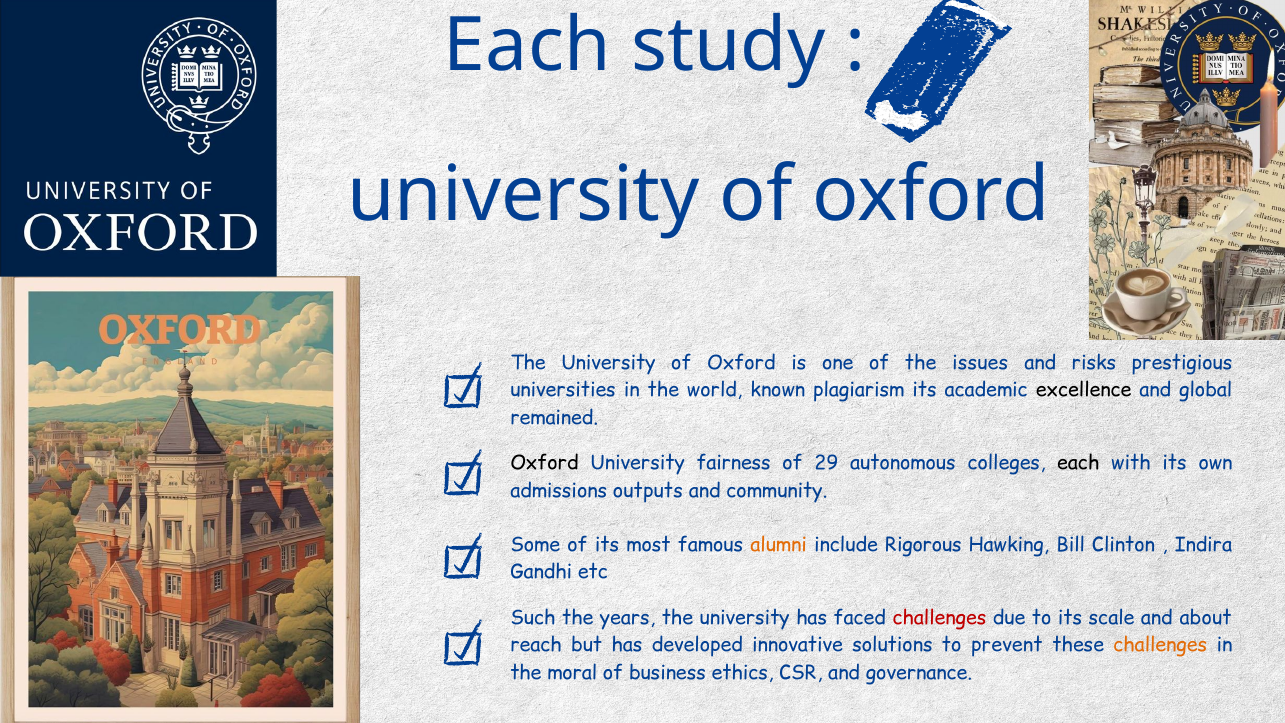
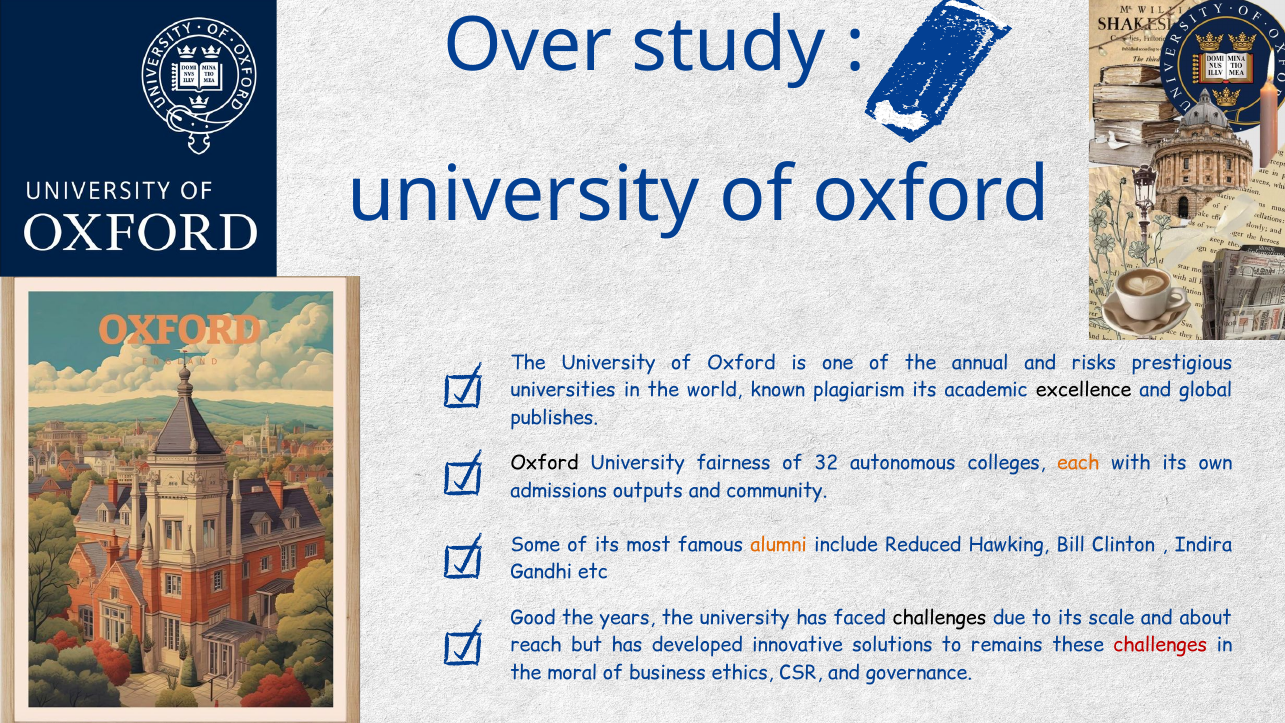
Each at (527, 45): Each -> Over
issues: issues -> annual
remained: remained -> publishes
29: 29 -> 32
each at (1078, 463) colour: black -> orange
Rigorous: Rigorous -> Reduced
Such: Such -> Good
challenges at (939, 617) colour: red -> black
prevent: prevent -> remains
challenges at (1160, 645) colour: orange -> red
